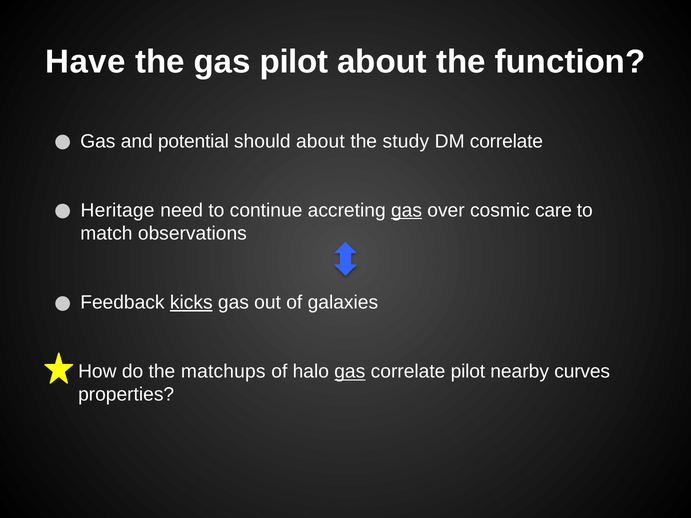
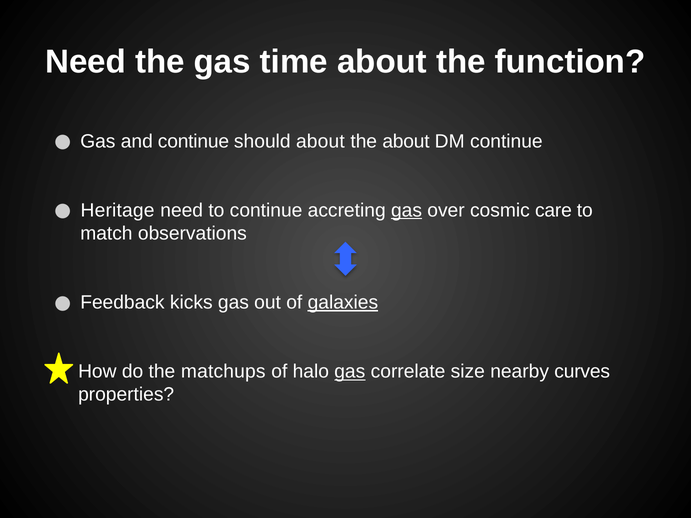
Have at (85, 62): Have -> Need
gas pilot: pilot -> time
and potential: potential -> continue
the study: study -> about
DM correlate: correlate -> continue
kicks underline: present -> none
galaxies underline: none -> present
correlate pilot: pilot -> size
